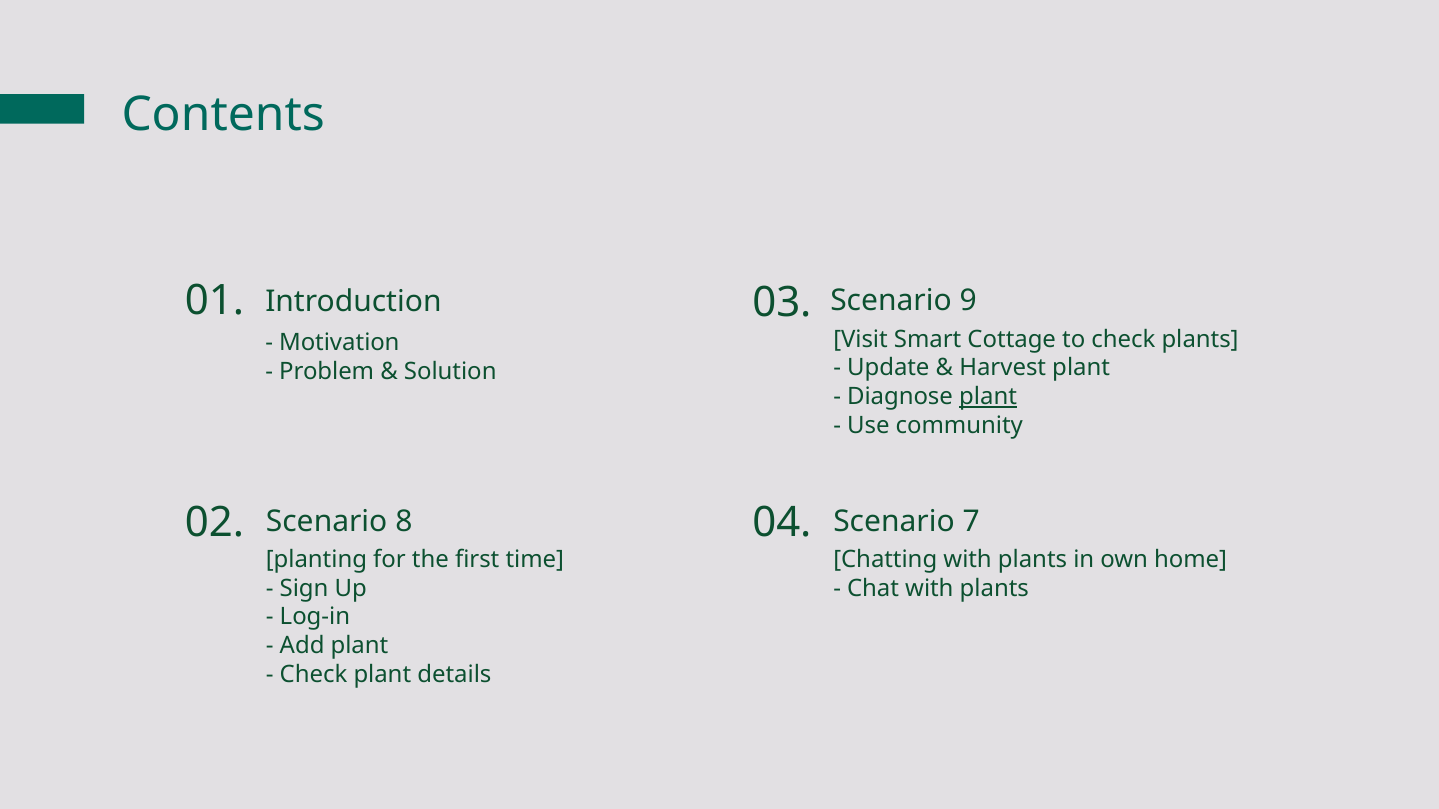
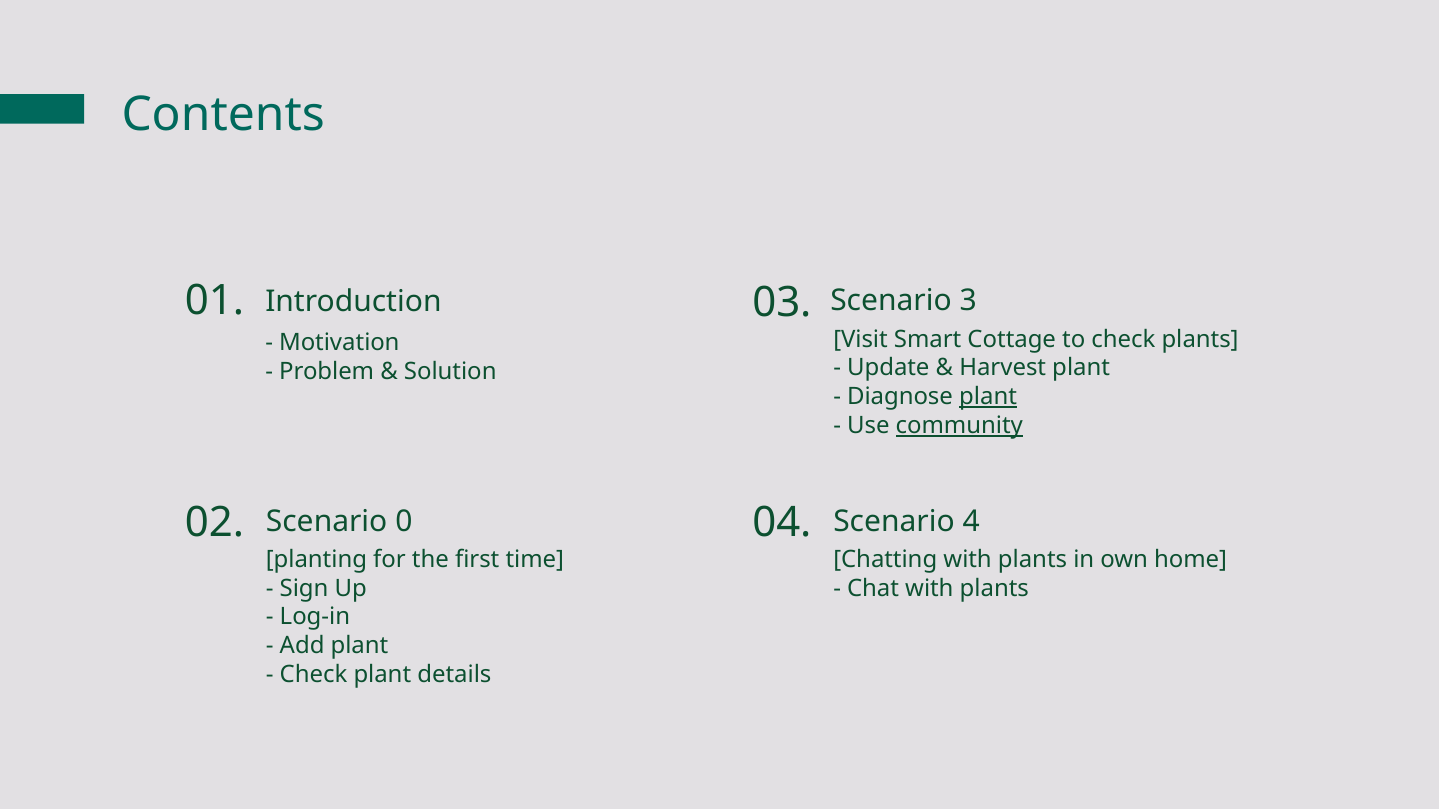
9: 9 -> 3
community underline: none -> present
8: 8 -> 0
7: 7 -> 4
